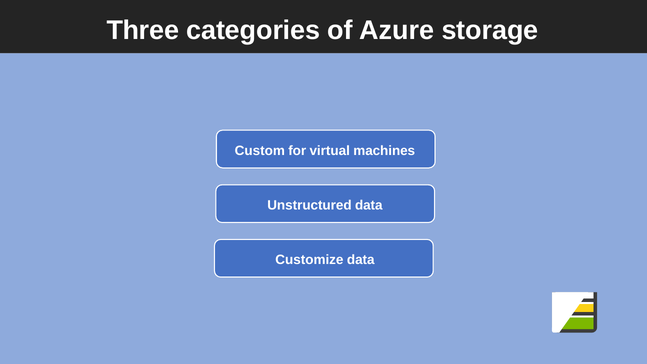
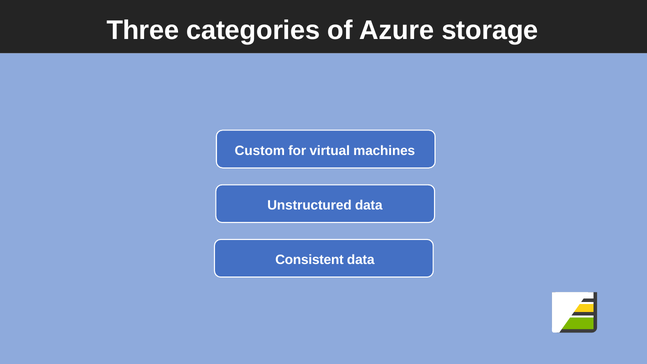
Customize: Customize -> Consistent
